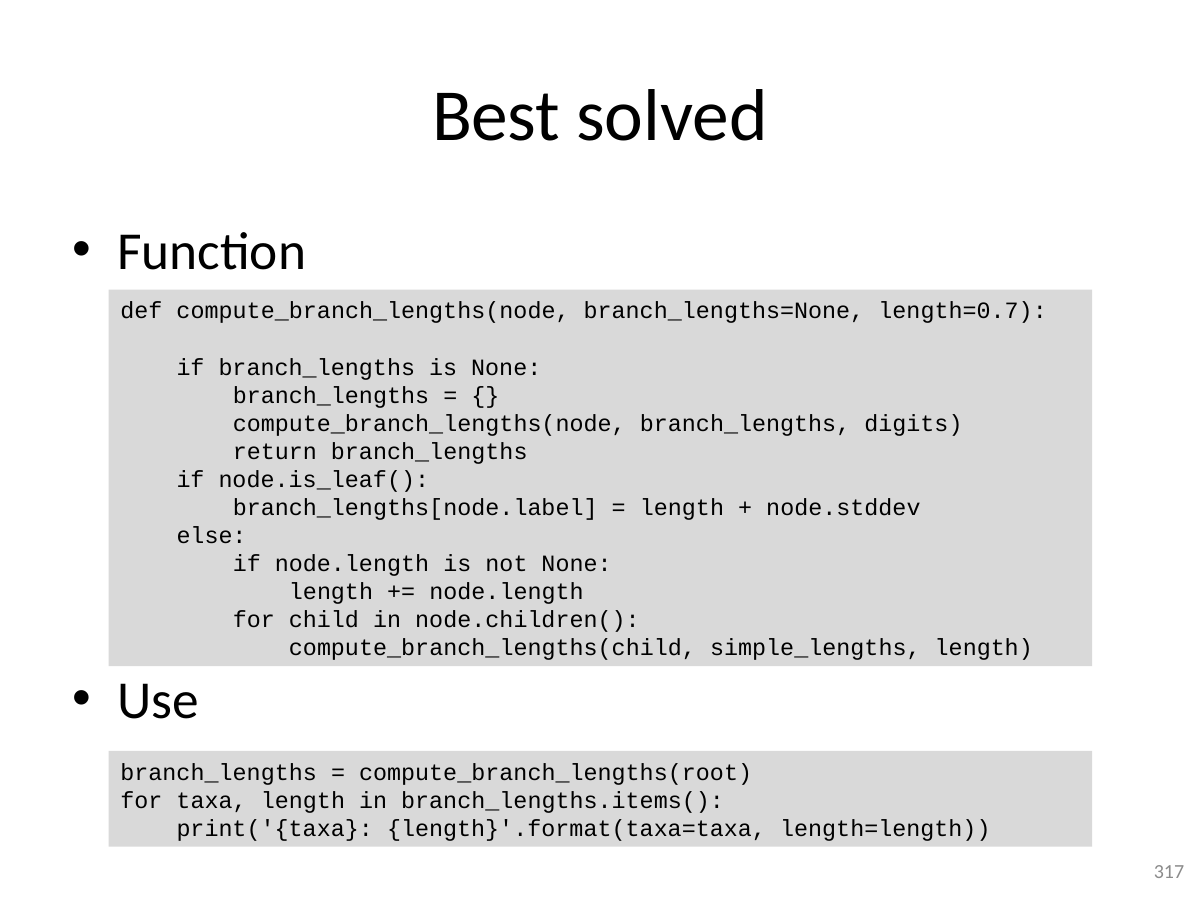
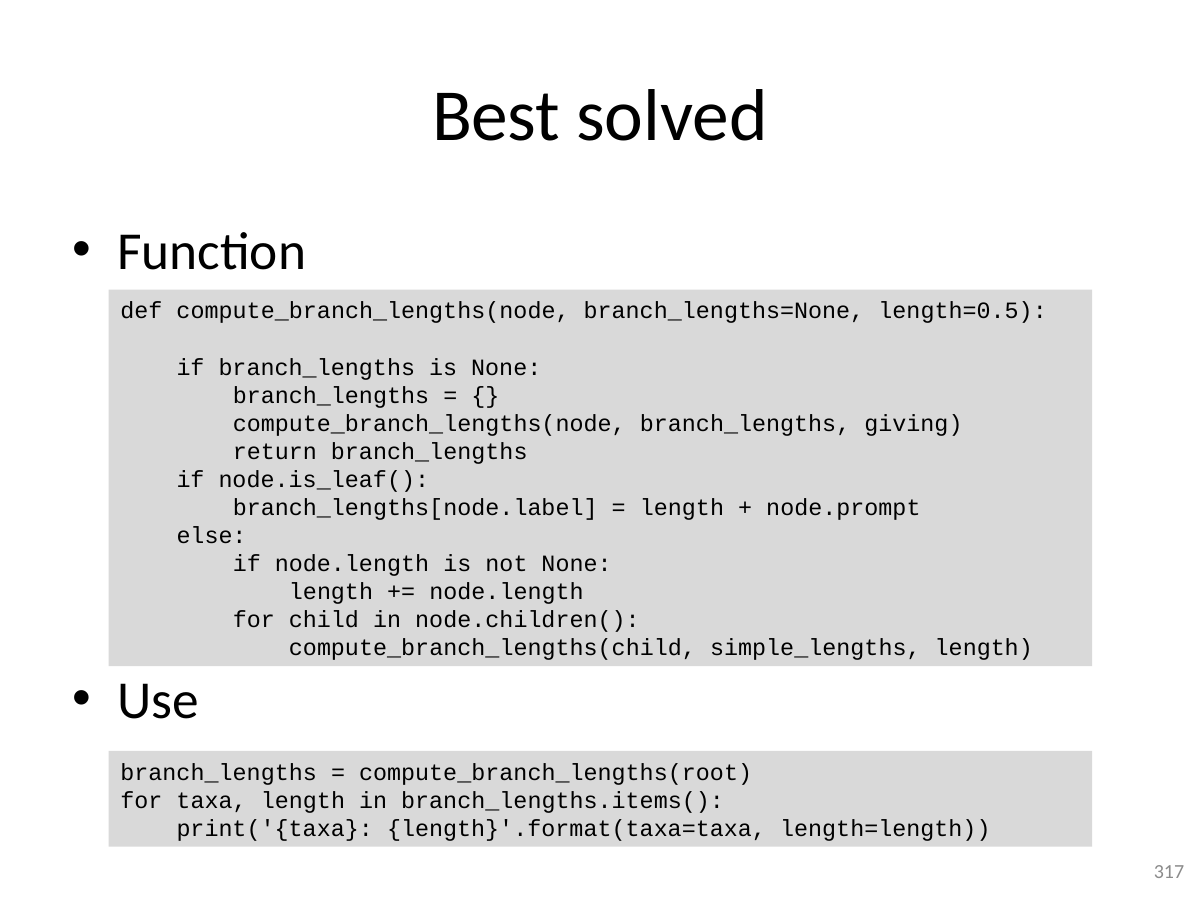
length=0.7: length=0.7 -> length=0.5
digits: digits -> giving
node.stddev: node.stddev -> node.prompt
